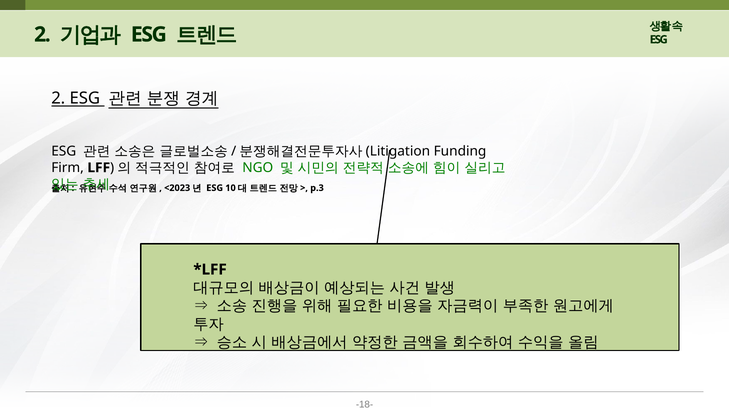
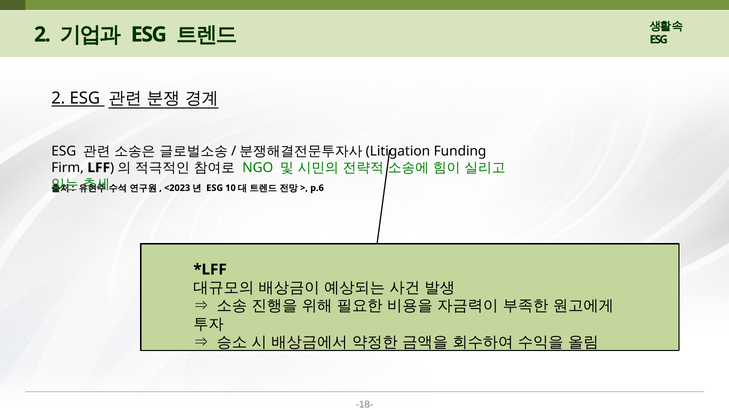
p.3: p.3 -> p.6
